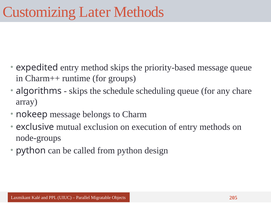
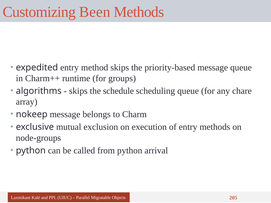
Later: Later -> Been
design: design -> arrival
